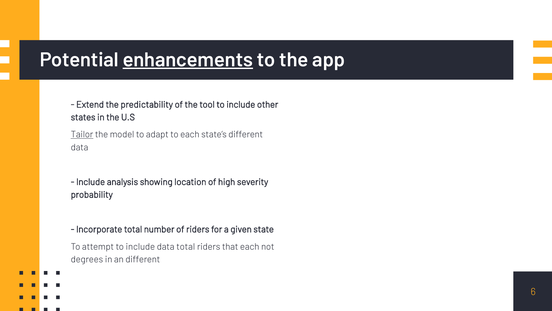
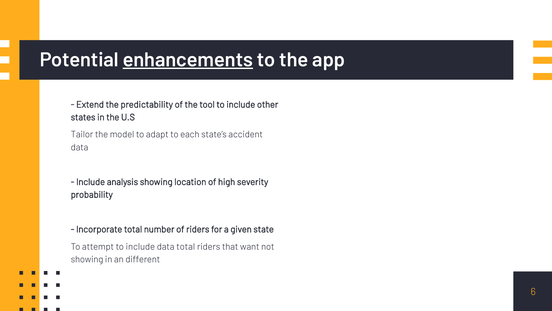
Tailor underline: present -> none
state’s different: different -> accident
that each: each -> want
degrees at (87, 259): degrees -> showing
